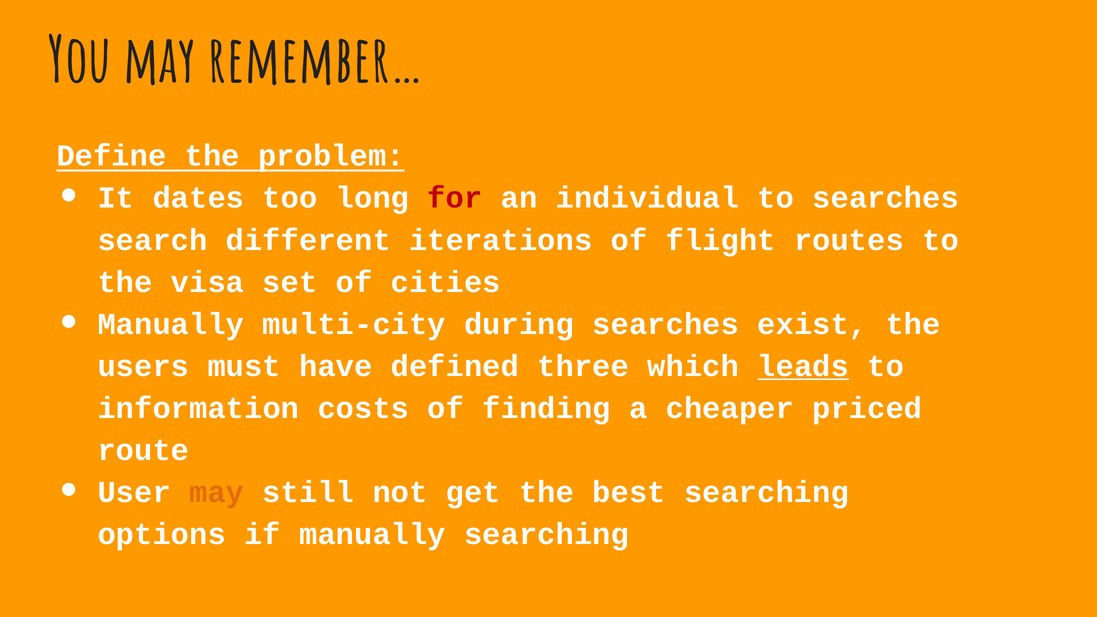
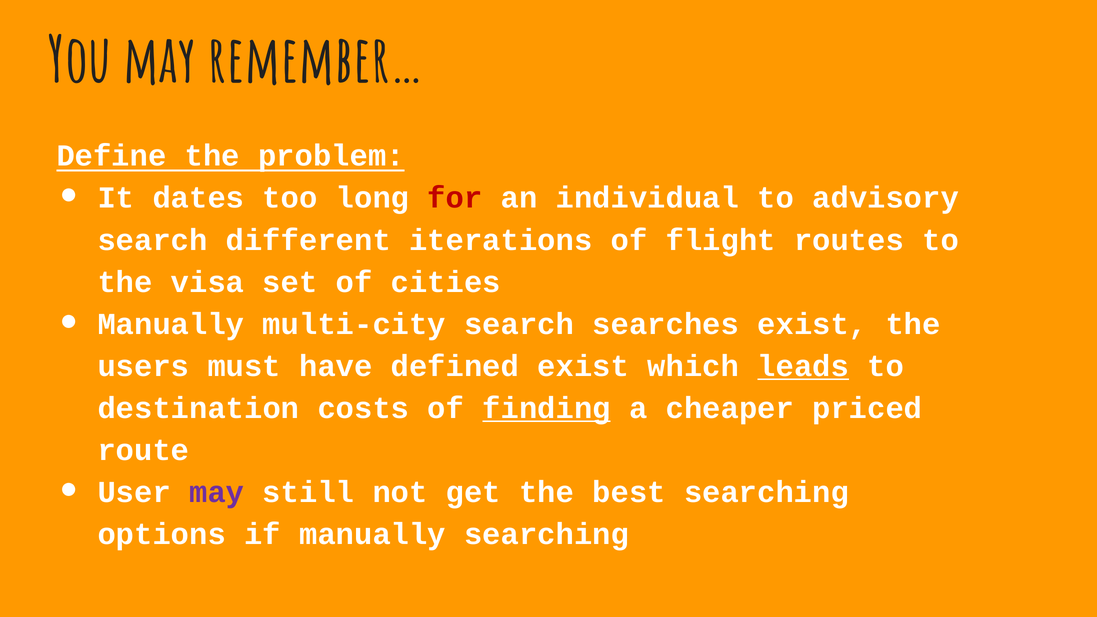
to searches: searches -> advisory
multi-city during: during -> search
defined three: three -> exist
information: information -> destination
finding underline: none -> present
may at (217, 492) colour: orange -> purple
